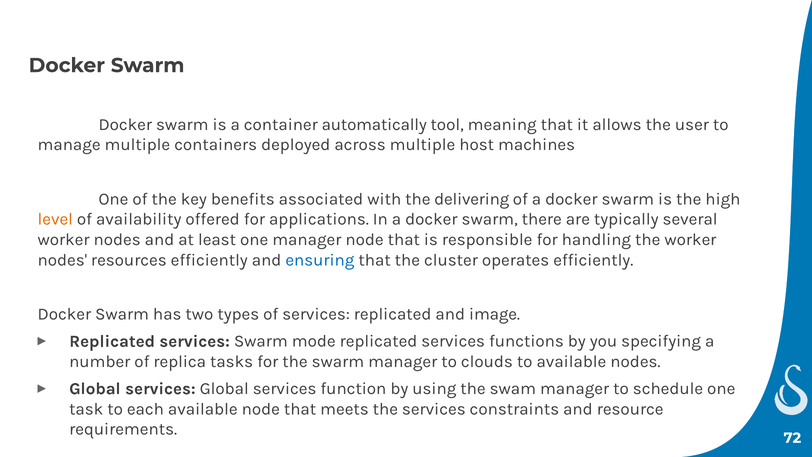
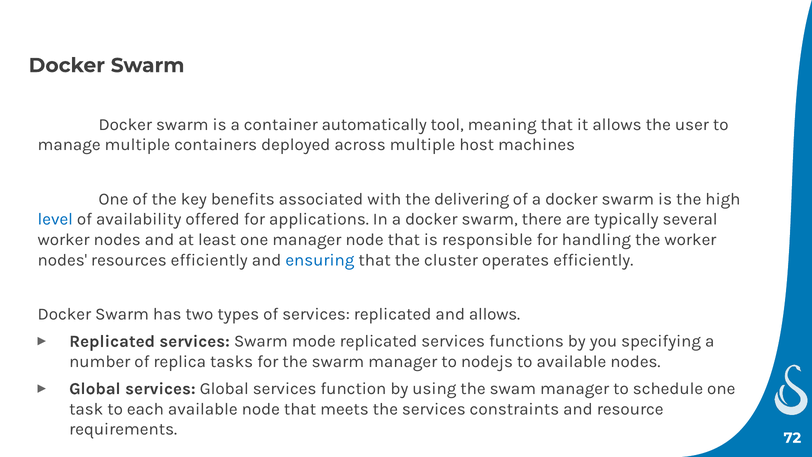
level colour: orange -> blue
and image: image -> allows
clouds: clouds -> nodejs
